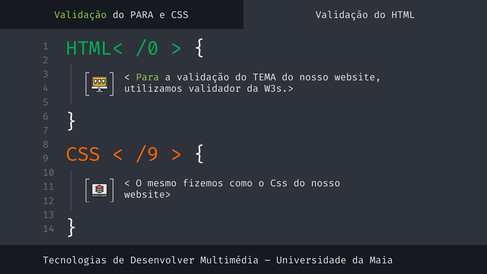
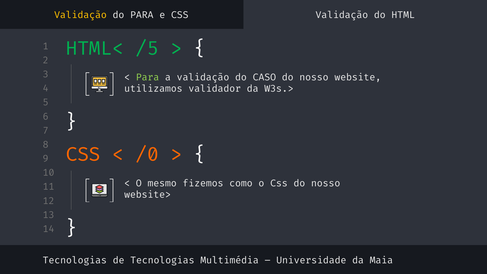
Validação at (80, 15) colour: light green -> yellow
/0: /0 -> /5
TEMA: TEMA -> CASO
/9: /9 -> /0
de Desenvolver: Desenvolver -> Tecnologias
